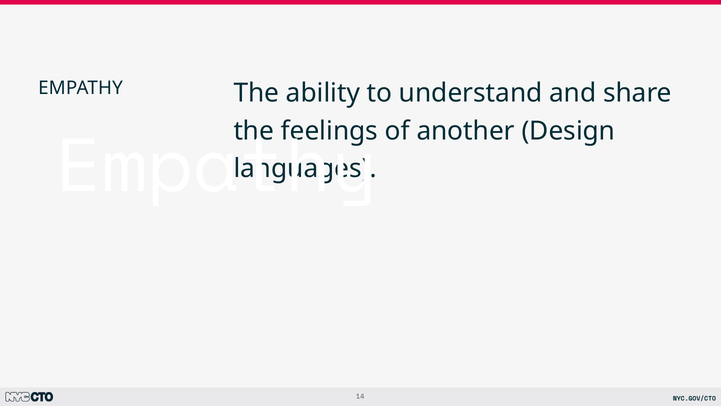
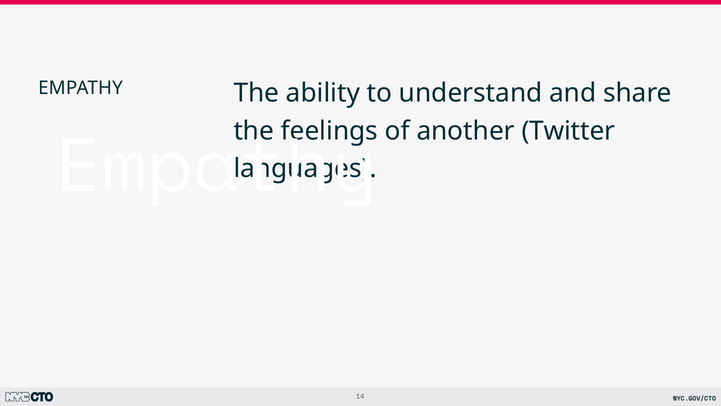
Design: Design -> Twitter
